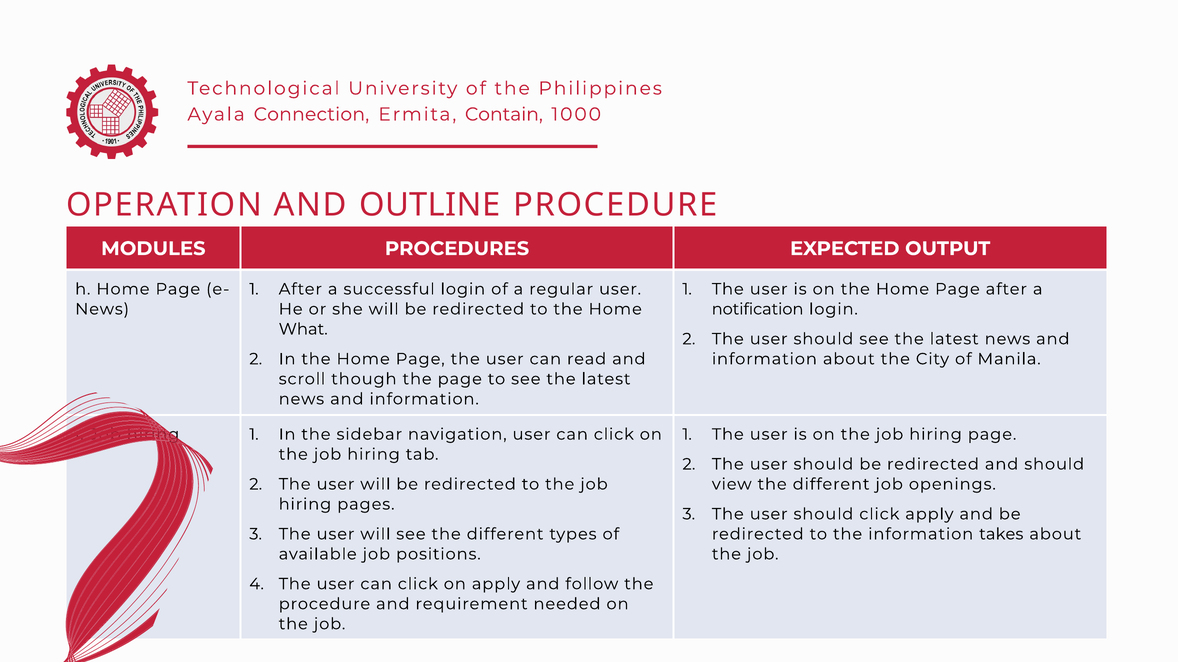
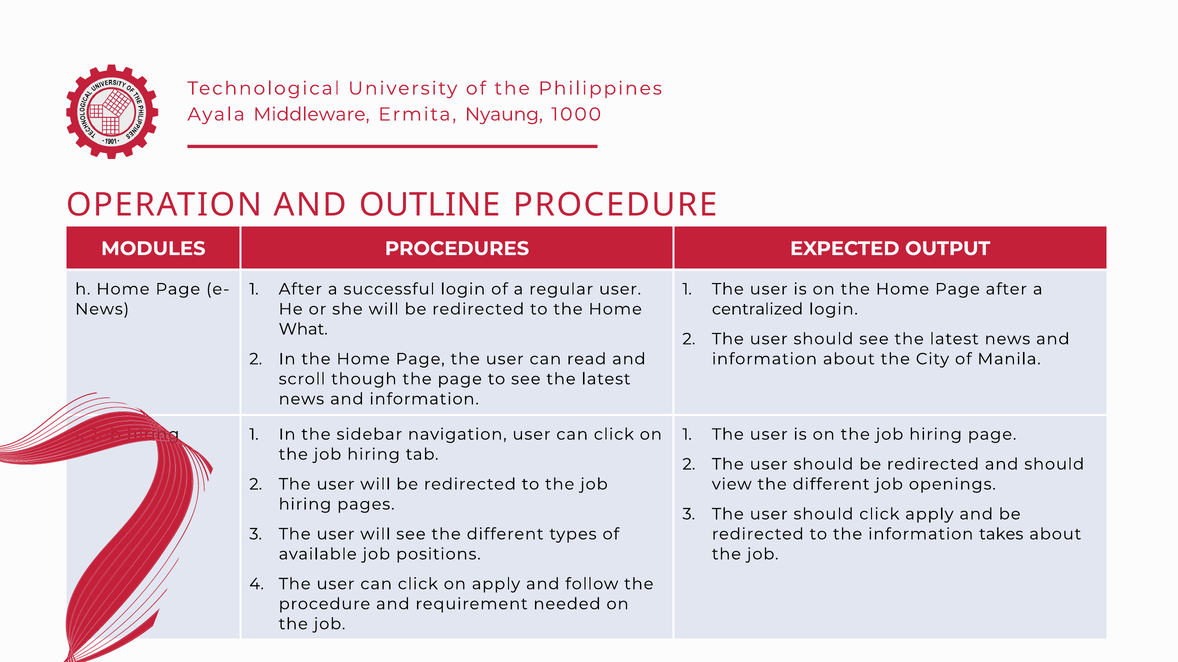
Connection: Connection -> Middleware
Contain: Contain -> Nyaung
notification: notification -> centralized
